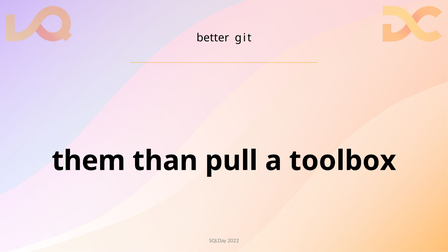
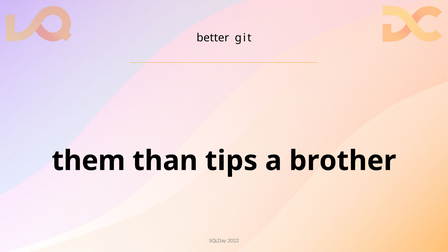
pull: pull -> tips
toolbox: toolbox -> brother
